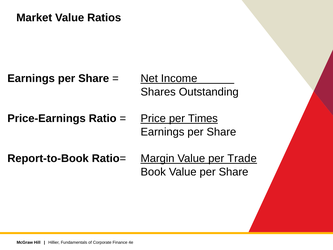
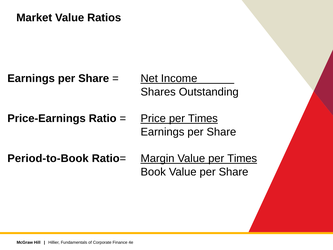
Report-to-Book: Report-to-Book -> Period-to-Book
Value per Trade: Trade -> Times
